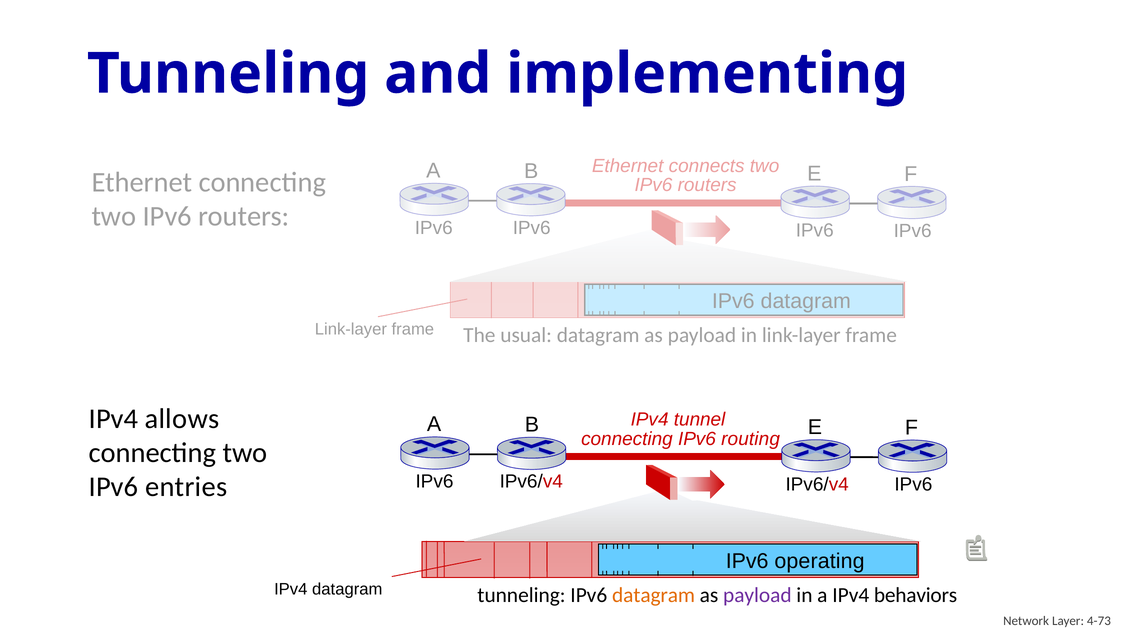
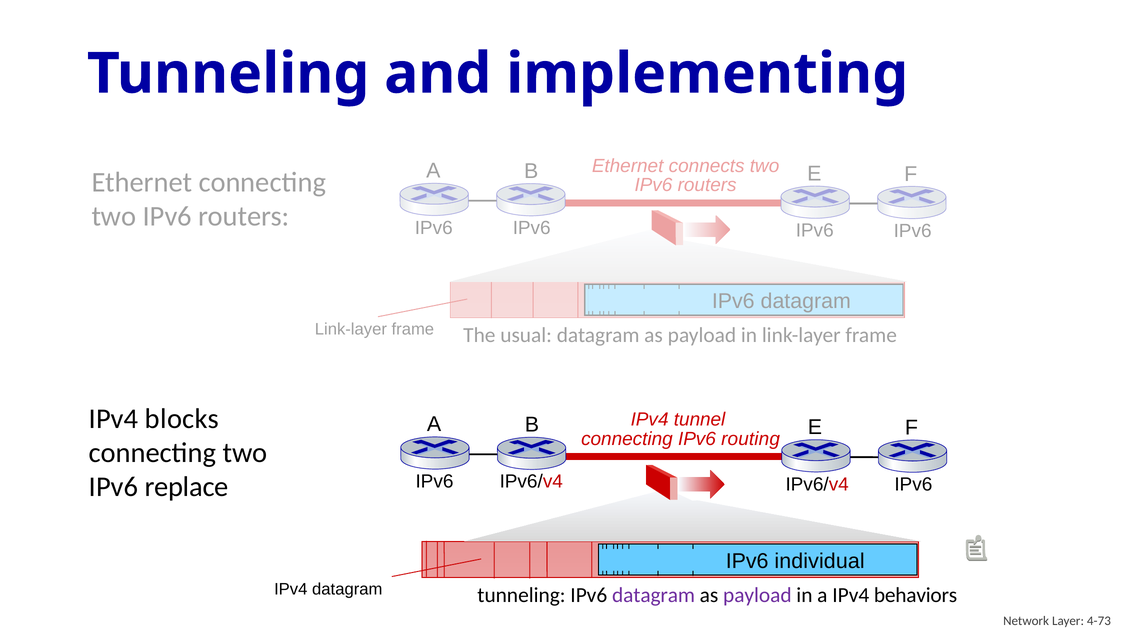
allows: allows -> blocks
entries: entries -> replace
operating: operating -> individual
datagram at (654, 595) colour: orange -> purple
